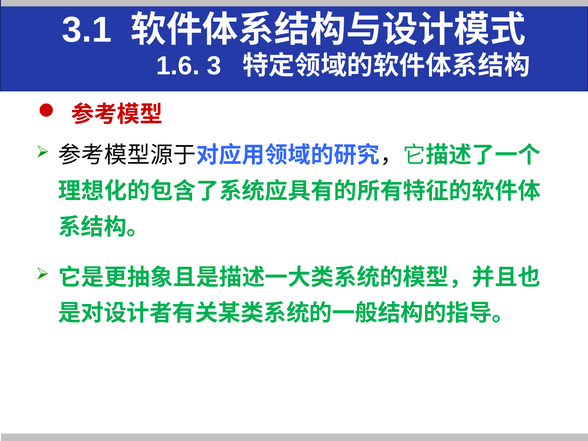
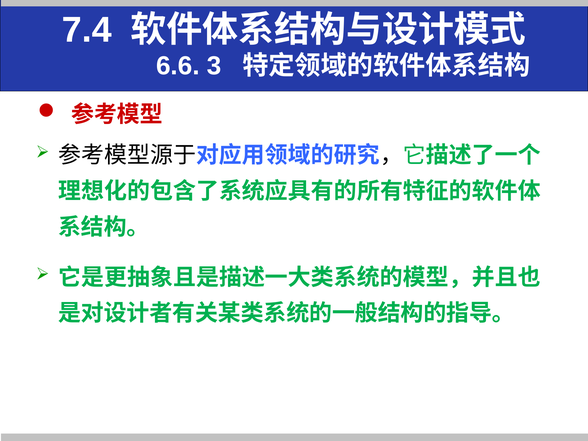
3.1: 3.1 -> 7.4
1.6: 1.6 -> 6.6
